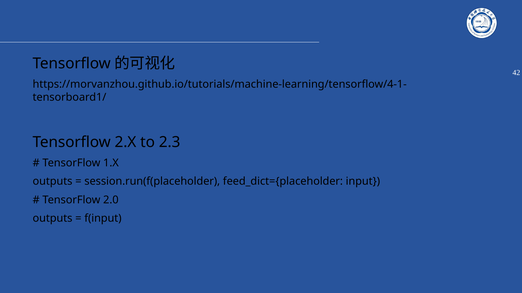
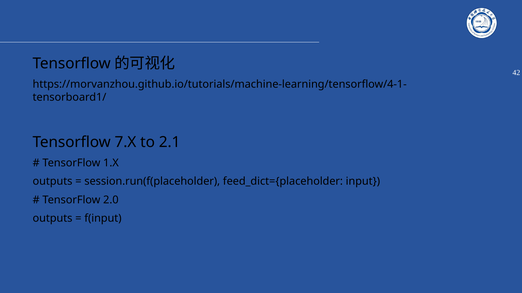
2.X: 2.X -> 7.X
2.3: 2.3 -> 2.1
